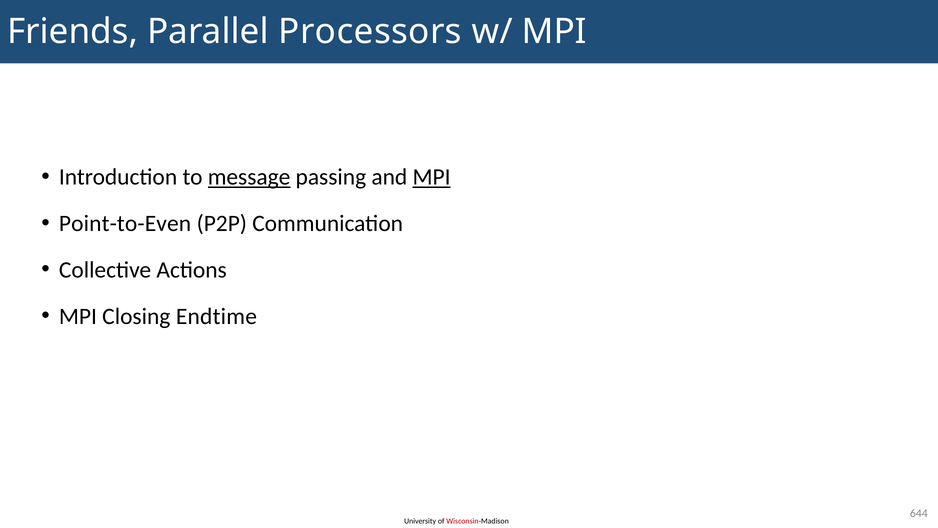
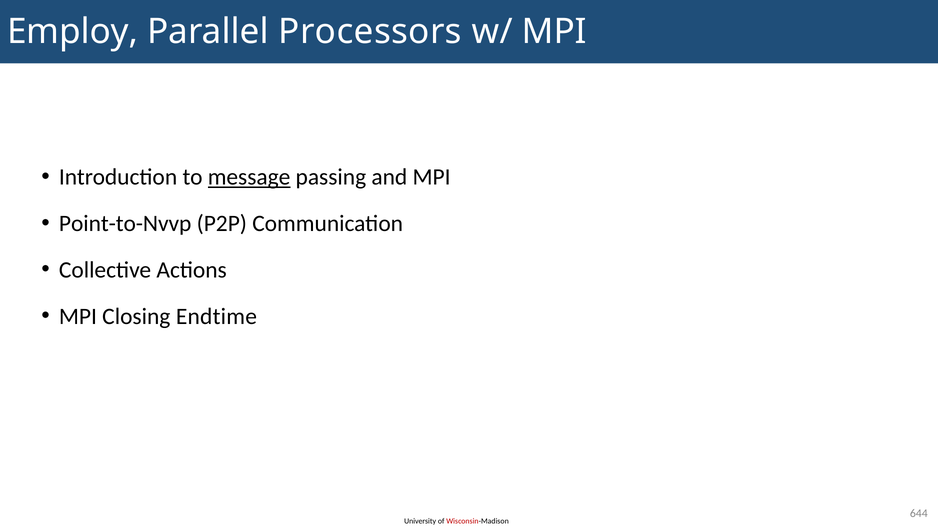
Friends: Friends -> Employ
MPI at (432, 177) underline: present -> none
Point-to-Even: Point-to-Even -> Point-to-Nvvp
